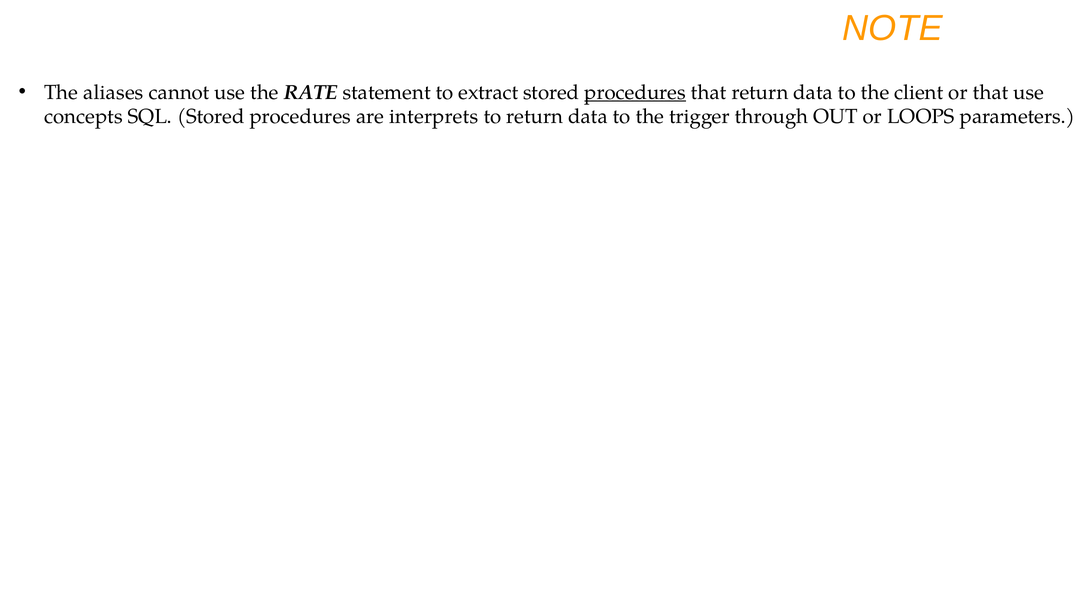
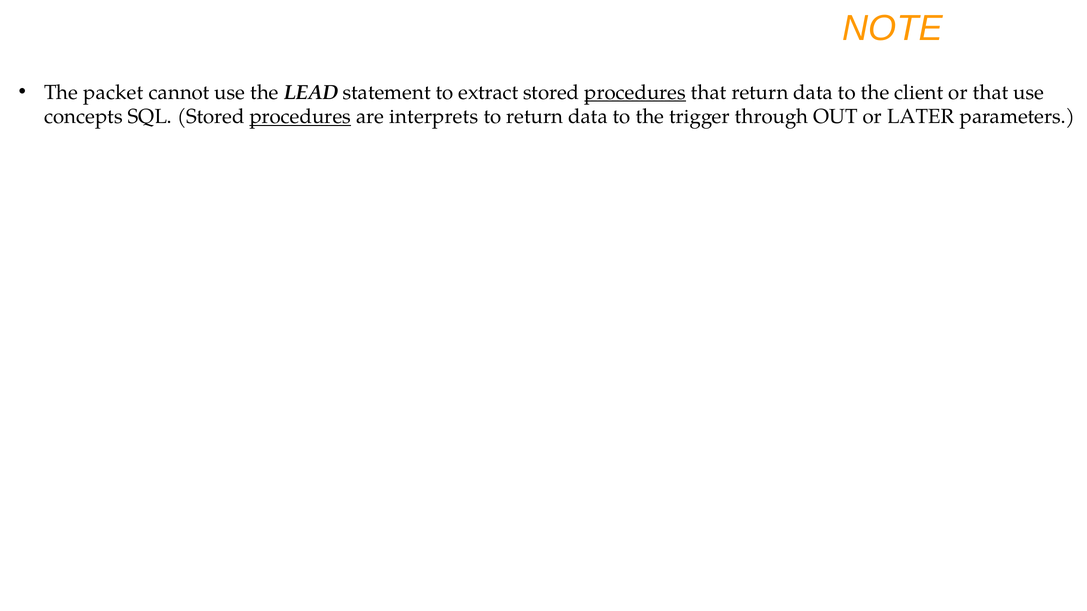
aliases: aliases -> packet
RATE: RATE -> LEAD
procedures at (300, 117) underline: none -> present
LOOPS: LOOPS -> LATER
